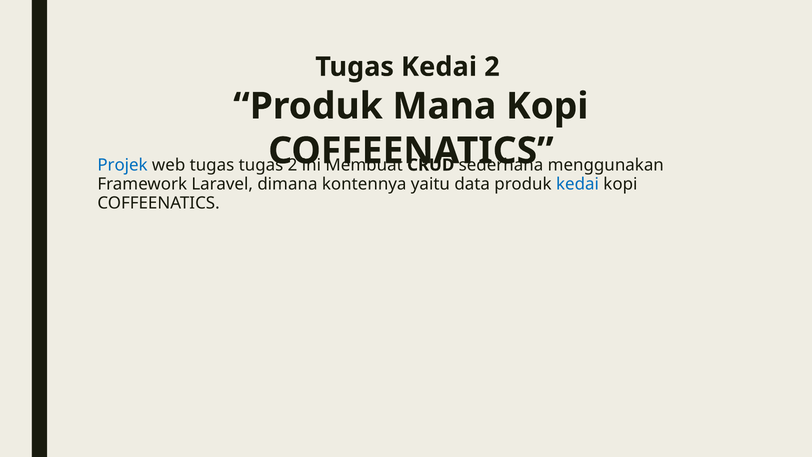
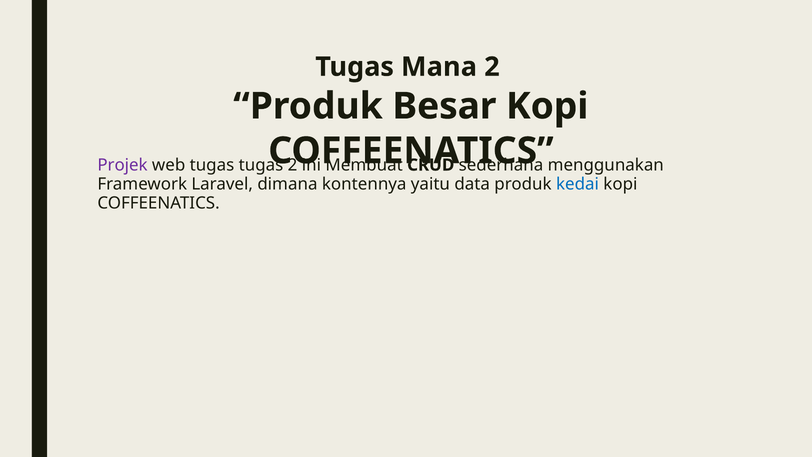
Tugas Kedai: Kedai -> Mana
Mana: Mana -> Besar
Projek colour: blue -> purple
